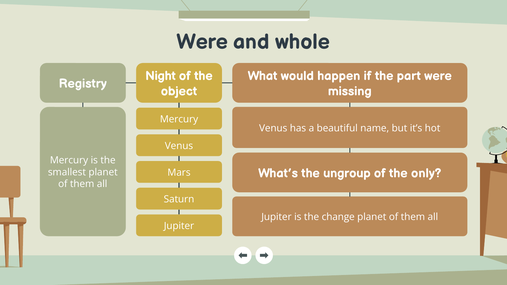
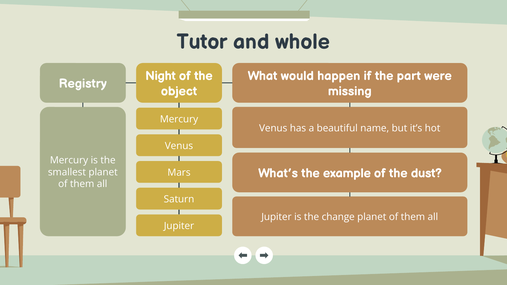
Were at (202, 42): Were -> Tutor
ungroup: ungroup -> example
only: only -> dust
